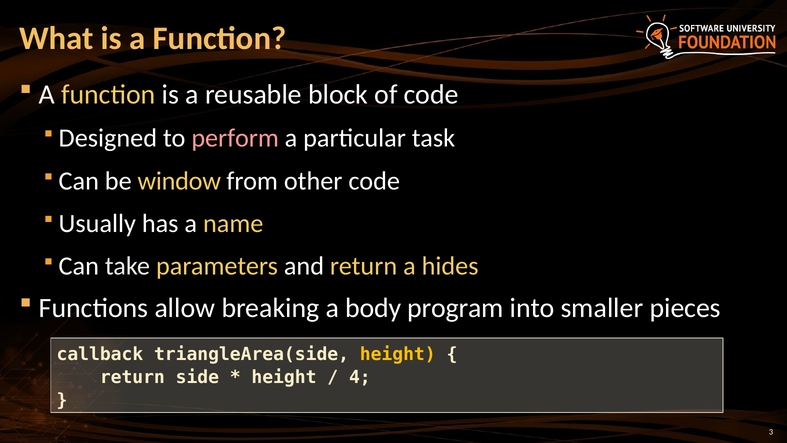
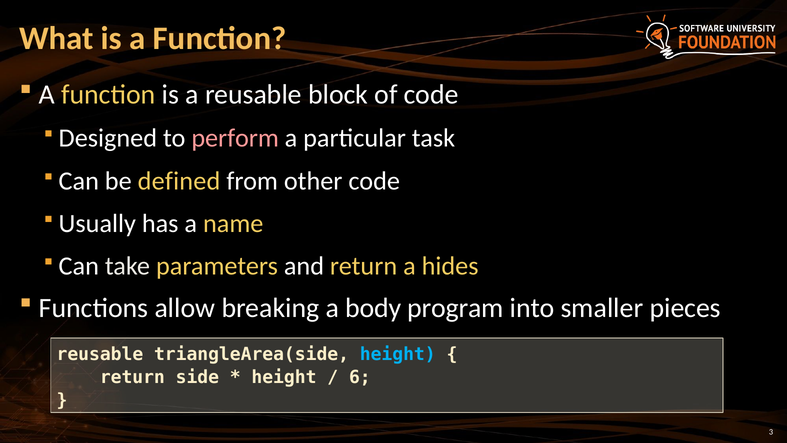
window: window -> defined
callback at (100, 354): callback -> reusable
height at (398, 354) colour: yellow -> light blue
4: 4 -> 6
